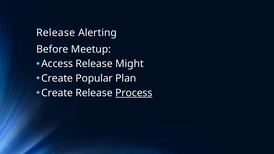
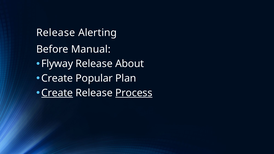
Meetup: Meetup -> Manual
Access: Access -> Flyway
Might: Might -> About
Create at (57, 93) underline: none -> present
